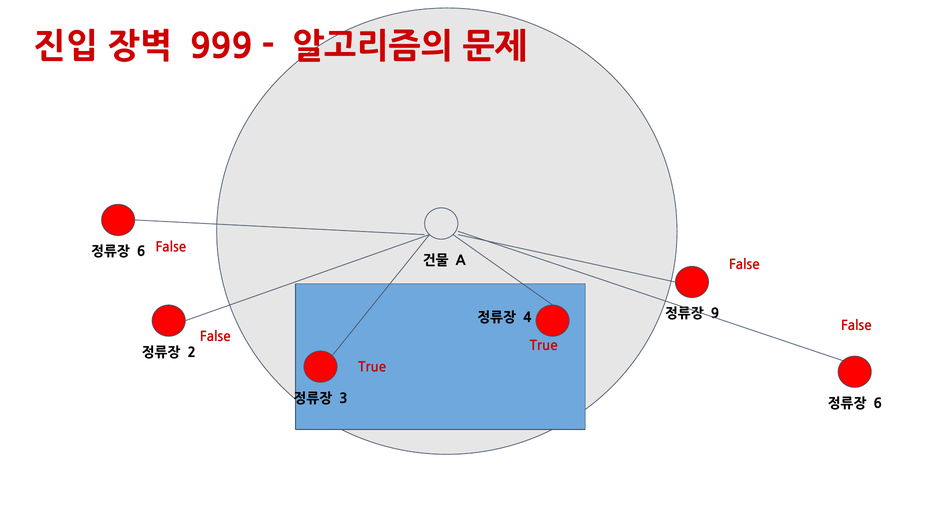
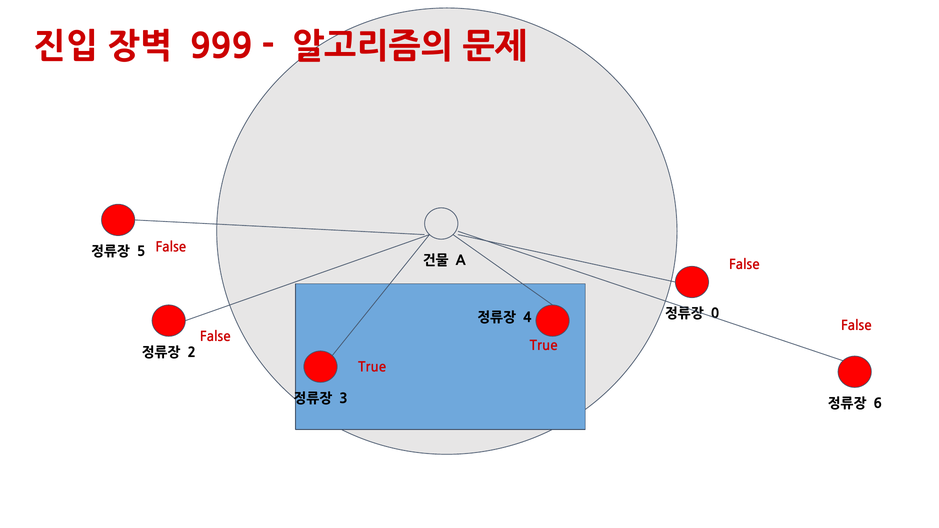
6 at (141, 252): 6 -> 5
9: 9 -> 0
